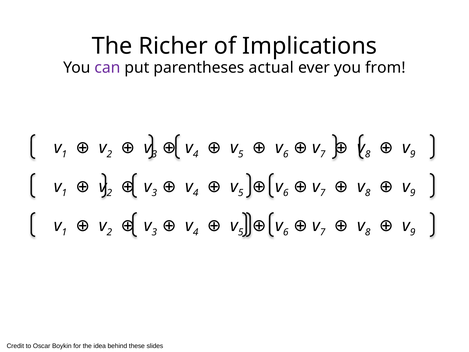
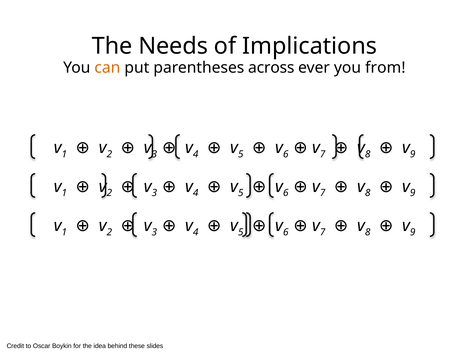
Richer: Richer -> Needs
can colour: purple -> orange
actual: actual -> across
